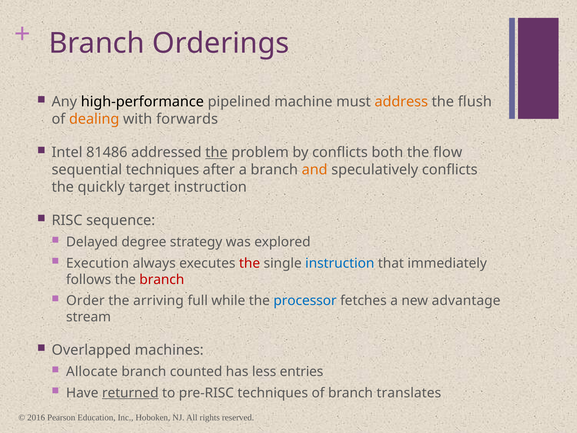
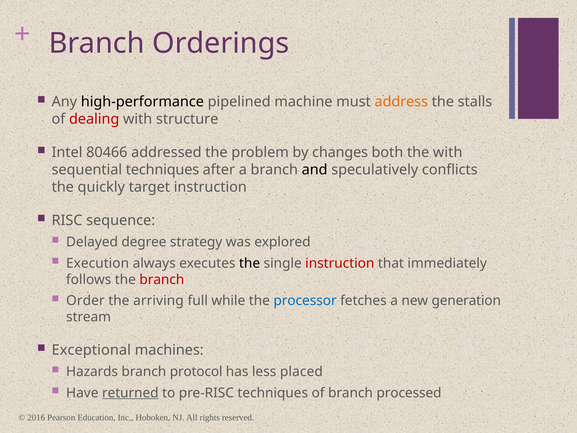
flush: flush -> stalls
dealing colour: orange -> red
forwards: forwards -> structure
81486: 81486 -> 80466
the at (216, 152) underline: present -> none
by conflicts: conflicts -> changes
the flow: flow -> with
and colour: orange -> black
the at (250, 263) colour: red -> black
instruction at (340, 263) colour: blue -> red
advantage: advantage -> generation
Overlapped: Overlapped -> Exceptional
Allocate: Allocate -> Hazards
counted: counted -> protocol
entries: entries -> placed
translates: translates -> processed
